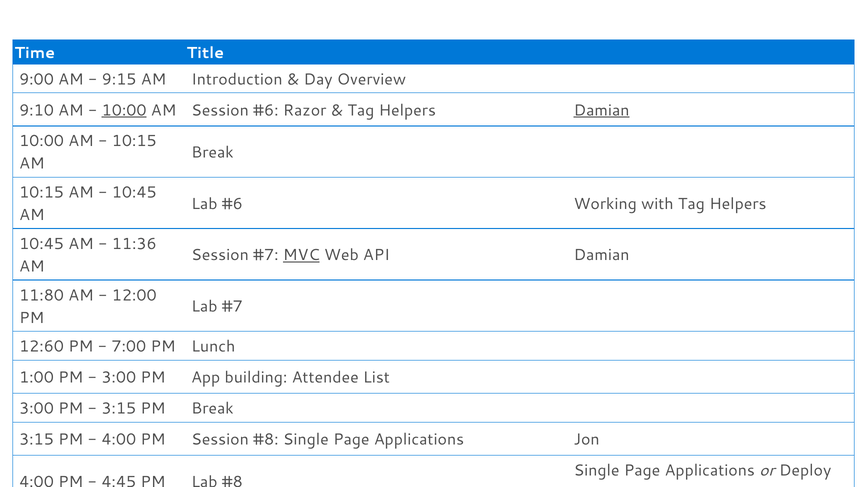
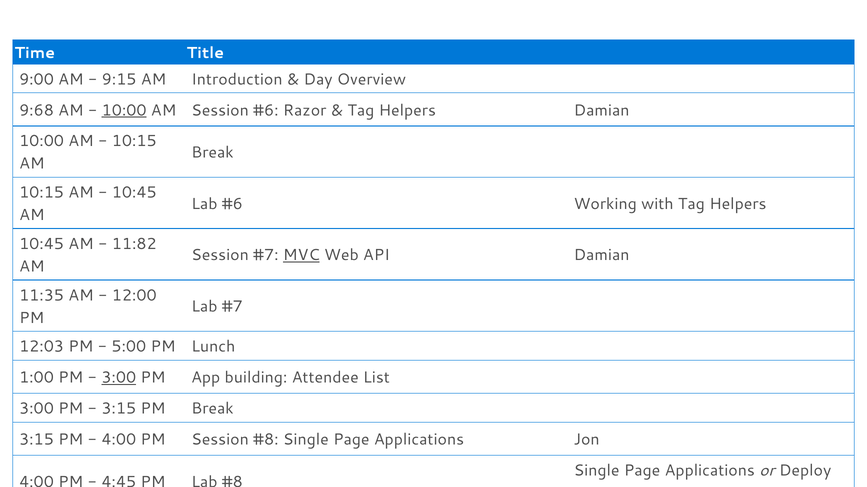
9:10: 9:10 -> 9:68
Damian at (602, 110) underline: present -> none
11:36: 11:36 -> 11:82
11:80: 11:80 -> 11:35
12:60: 12:60 -> 12:03
7:00 at (129, 347): 7:00 -> 5:00
3:00 at (119, 378) underline: none -> present
